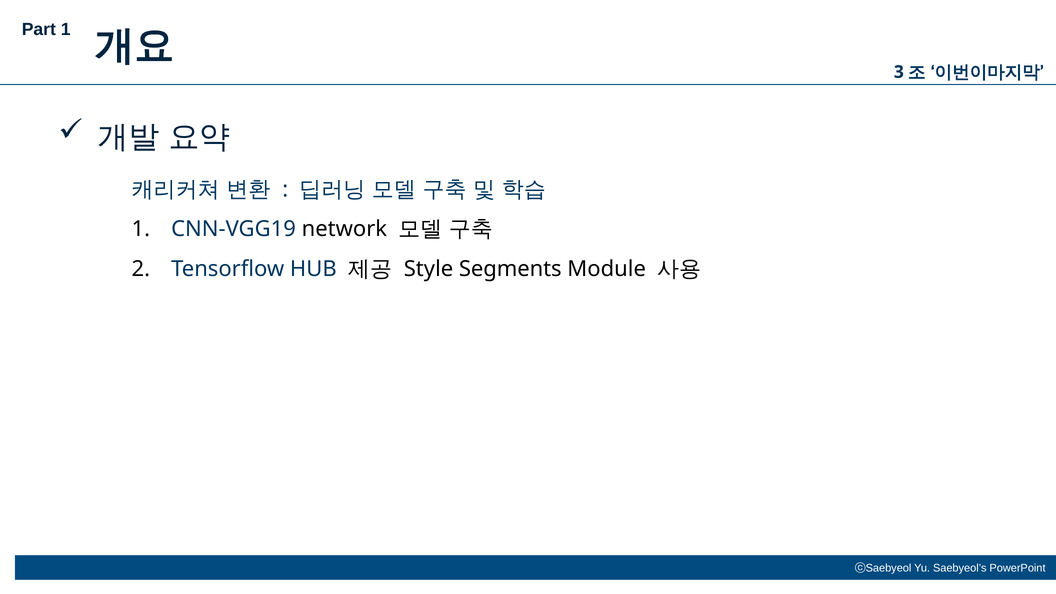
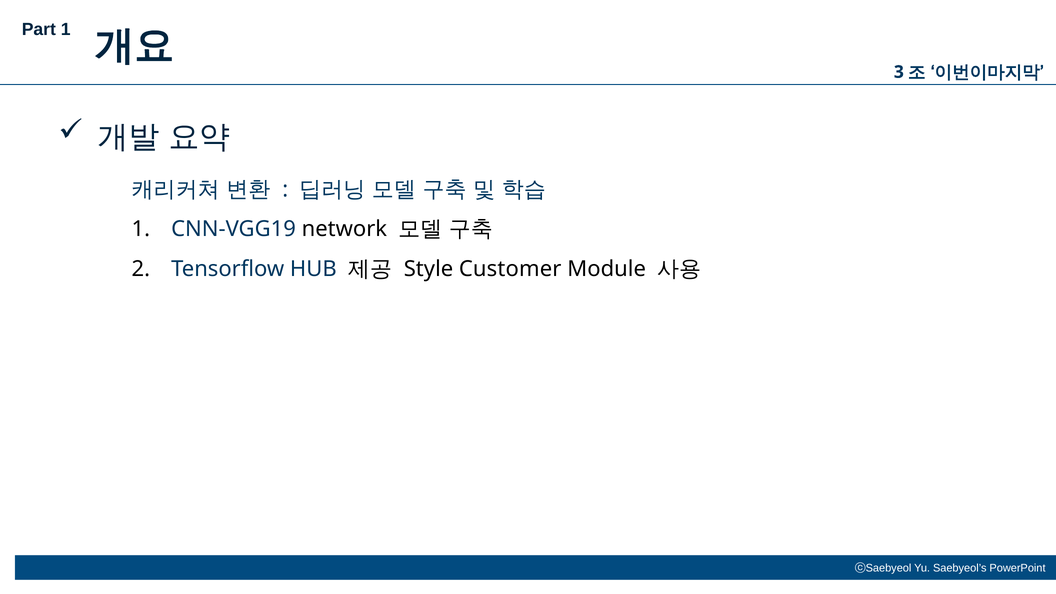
Segments: Segments -> Customer
